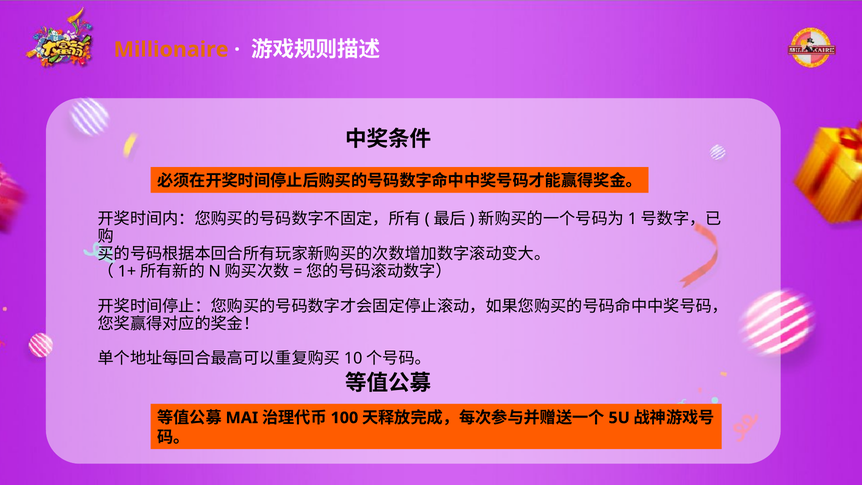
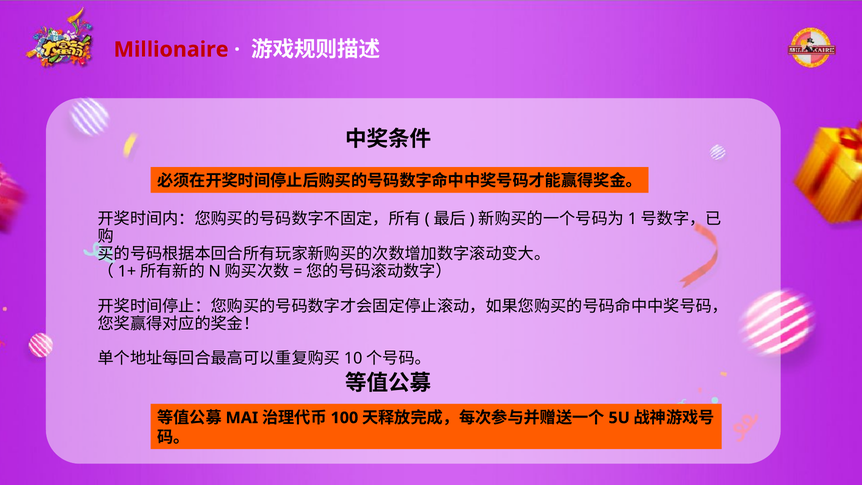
Millionaire colour: orange -> red
